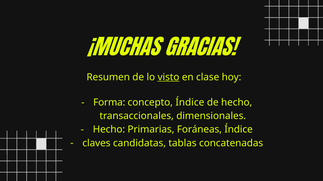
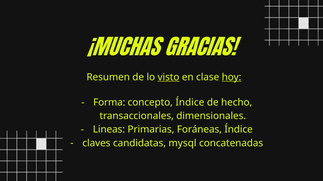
hoy underline: none -> present
Hecho at (109, 130): Hecho -> Lineas
tablas: tablas -> mysql
